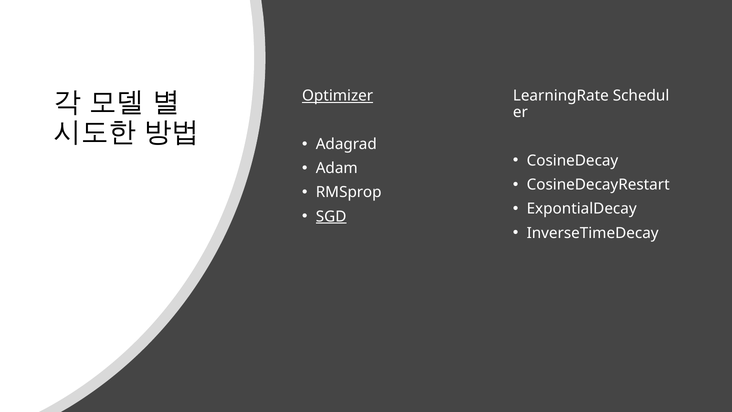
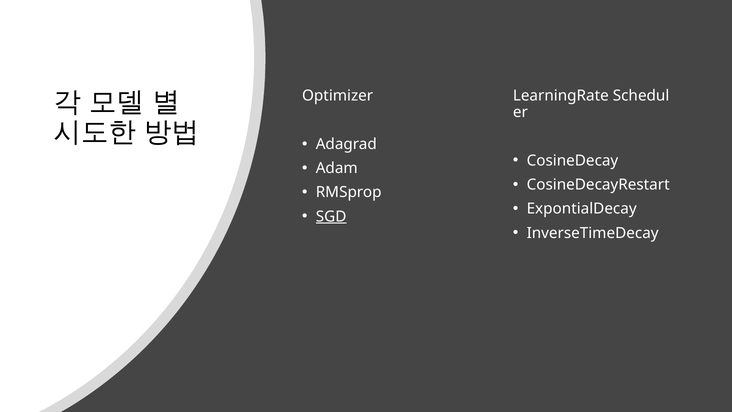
Optimizer underline: present -> none
